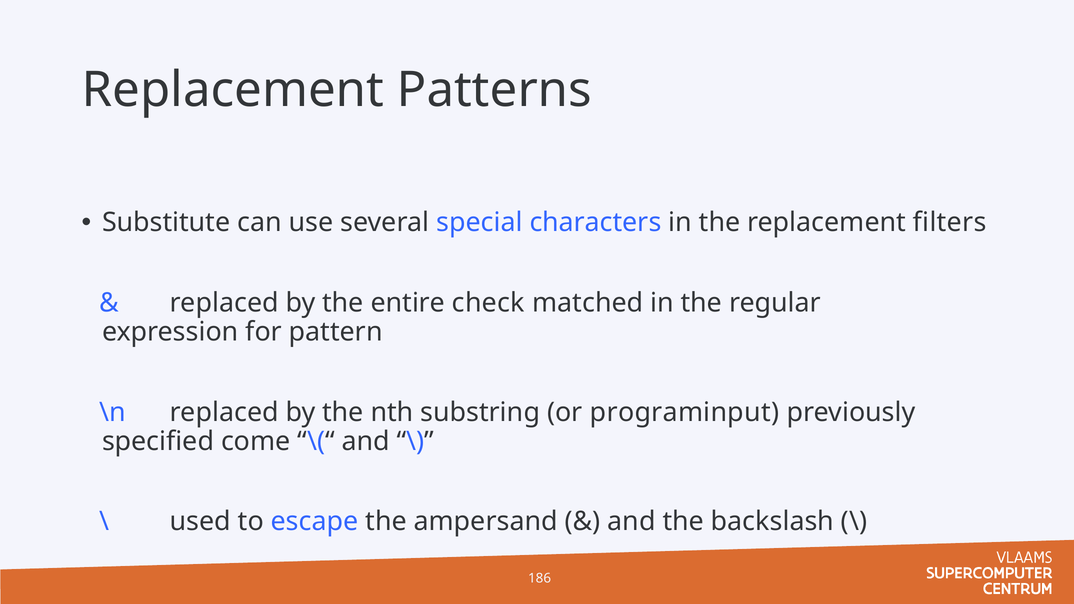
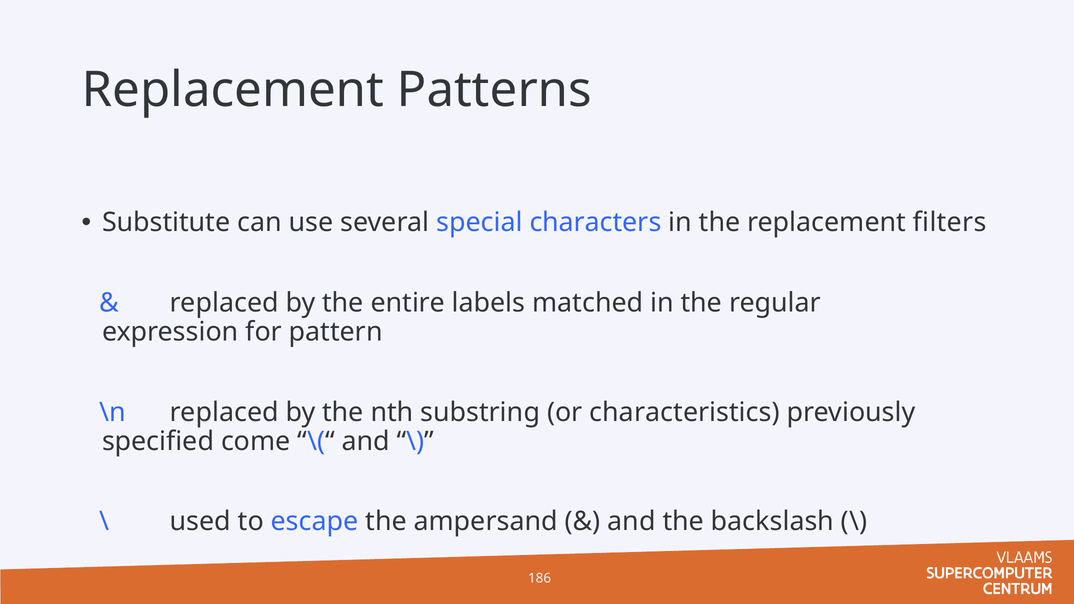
check: check -> labels
programinput: programinput -> characteristics
